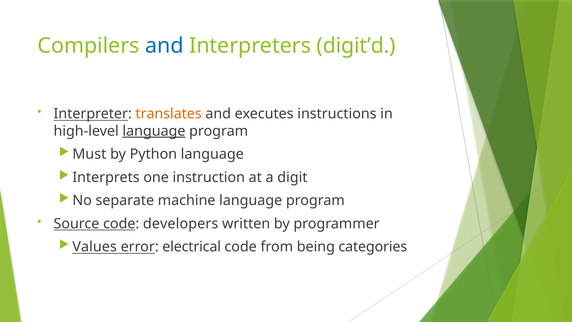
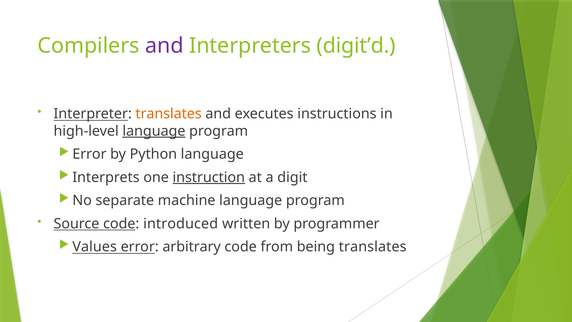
and at (164, 46) colour: blue -> purple
Must at (89, 154): Must -> Error
instruction underline: none -> present
developers: developers -> introduced
electrical: electrical -> arbitrary
being categories: categories -> translates
